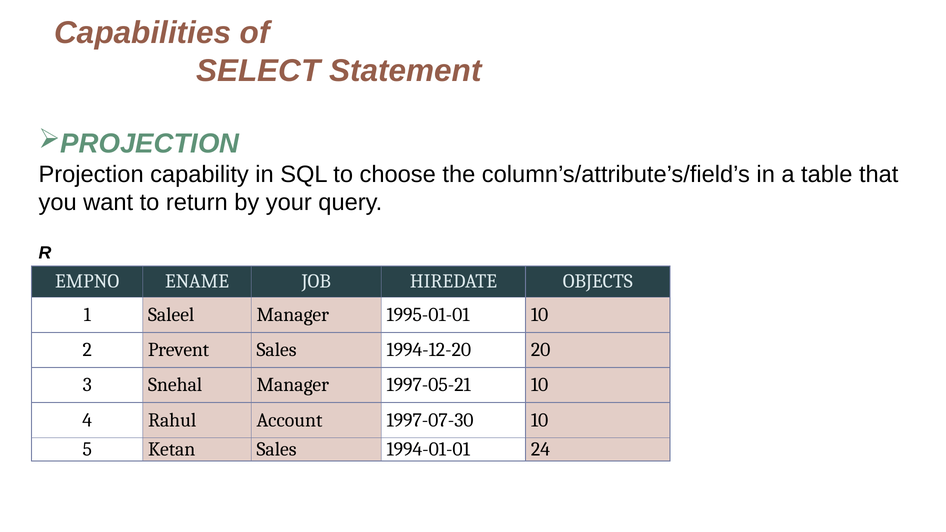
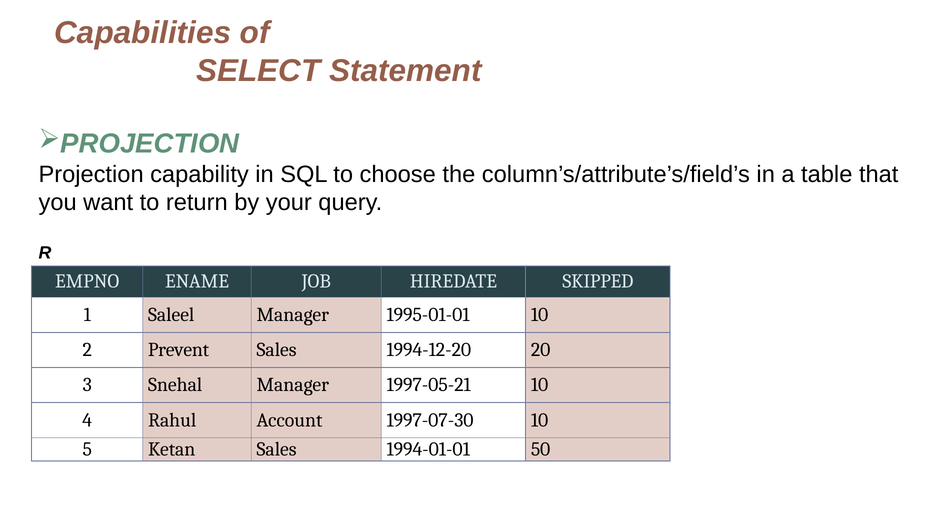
OBJECTS: OBJECTS -> SKIPPED
24: 24 -> 50
